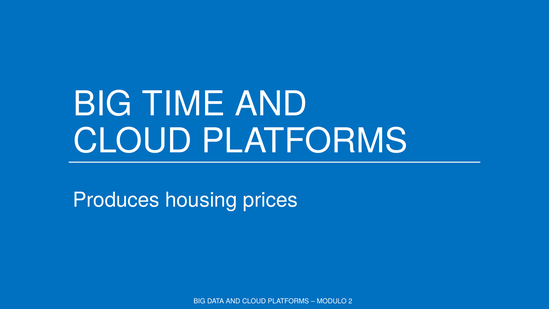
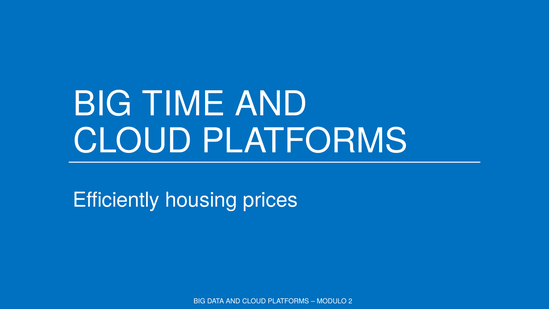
Produces: Produces -> Efficiently
